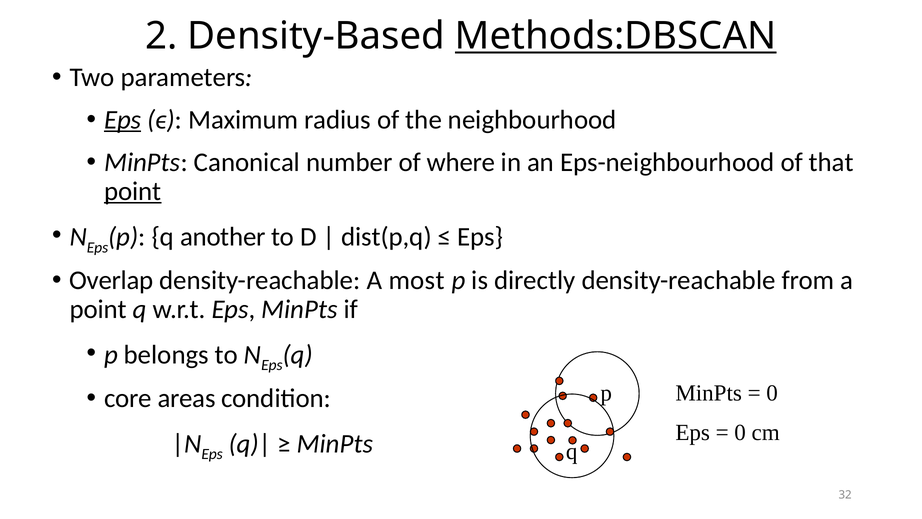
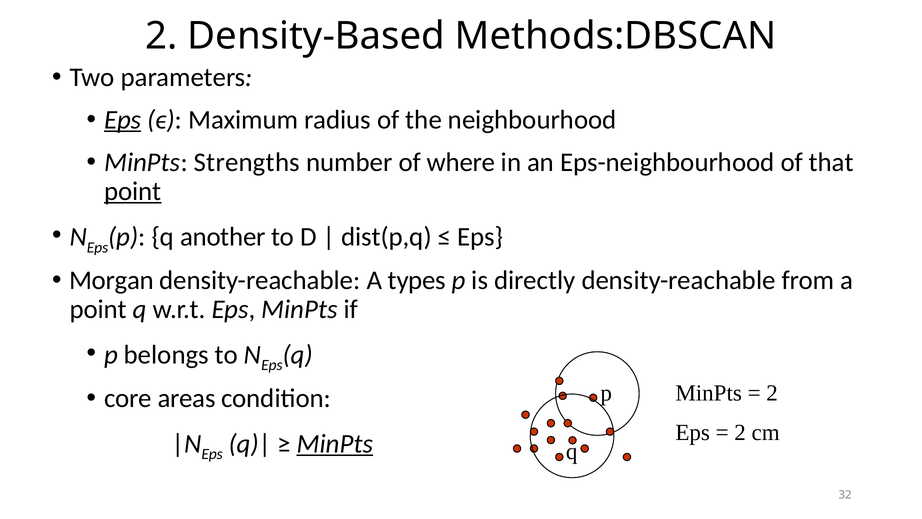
Methods:DBSCAN underline: present -> none
Canonical: Canonical -> Strengths
Overlap: Overlap -> Morgan
most: most -> types
0 at (772, 393): 0 -> 2
0 at (740, 432): 0 -> 2
MinPts at (335, 444) underline: none -> present
